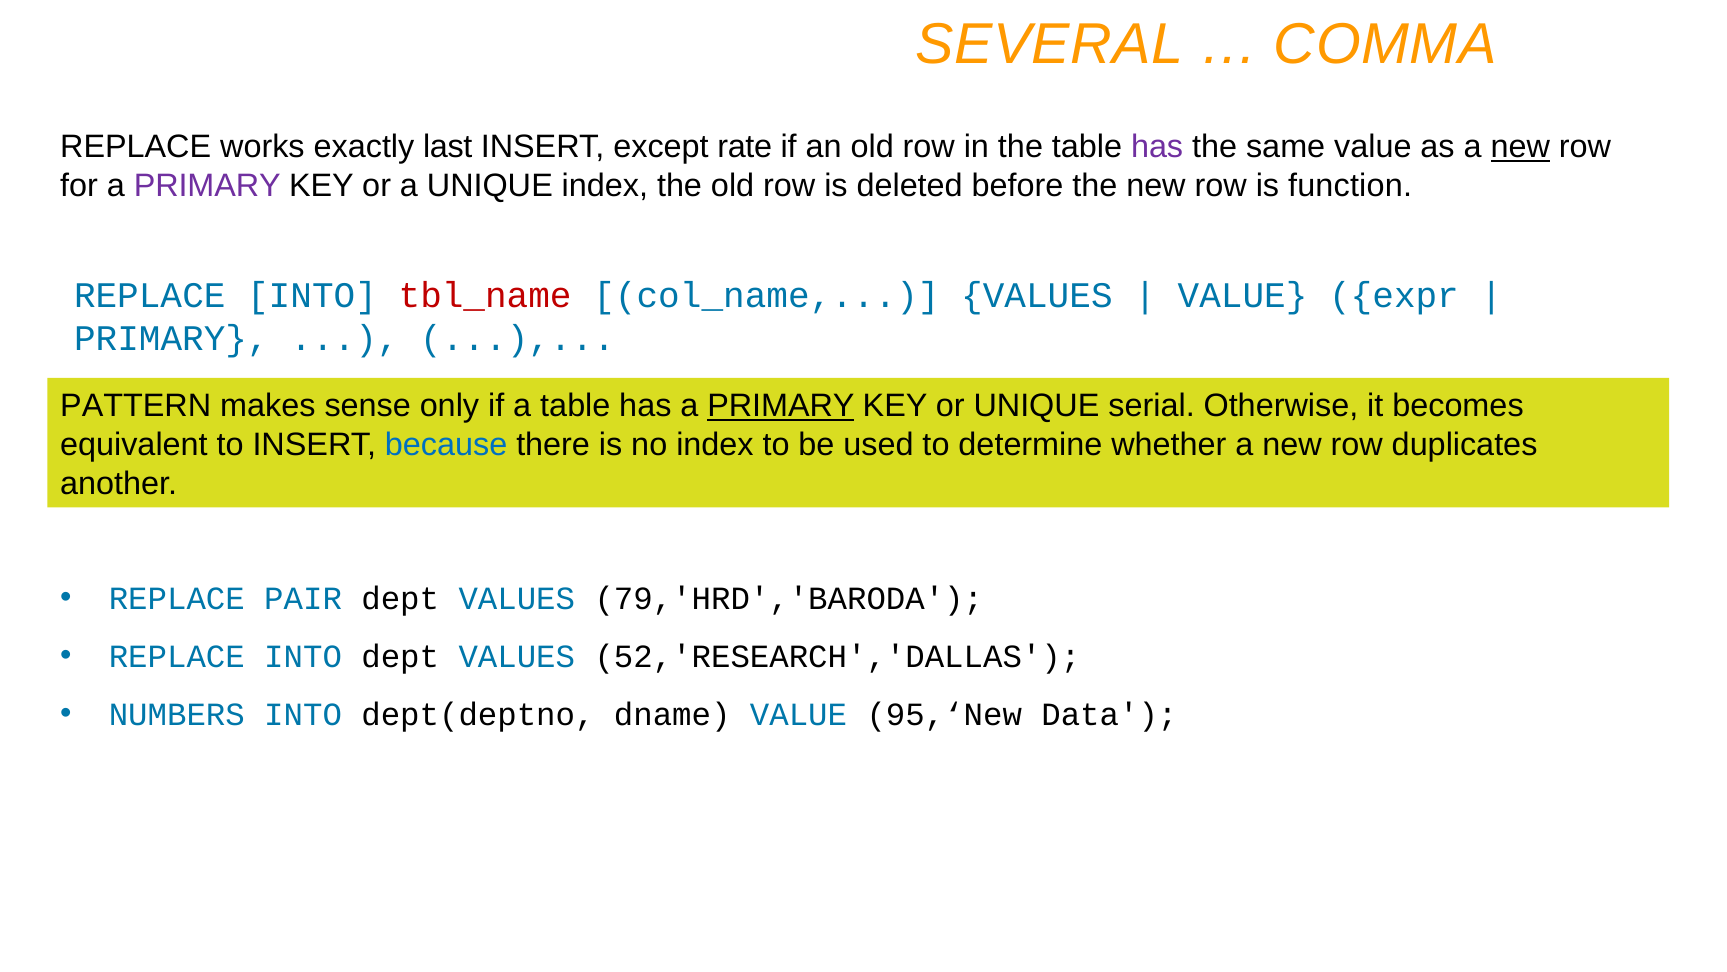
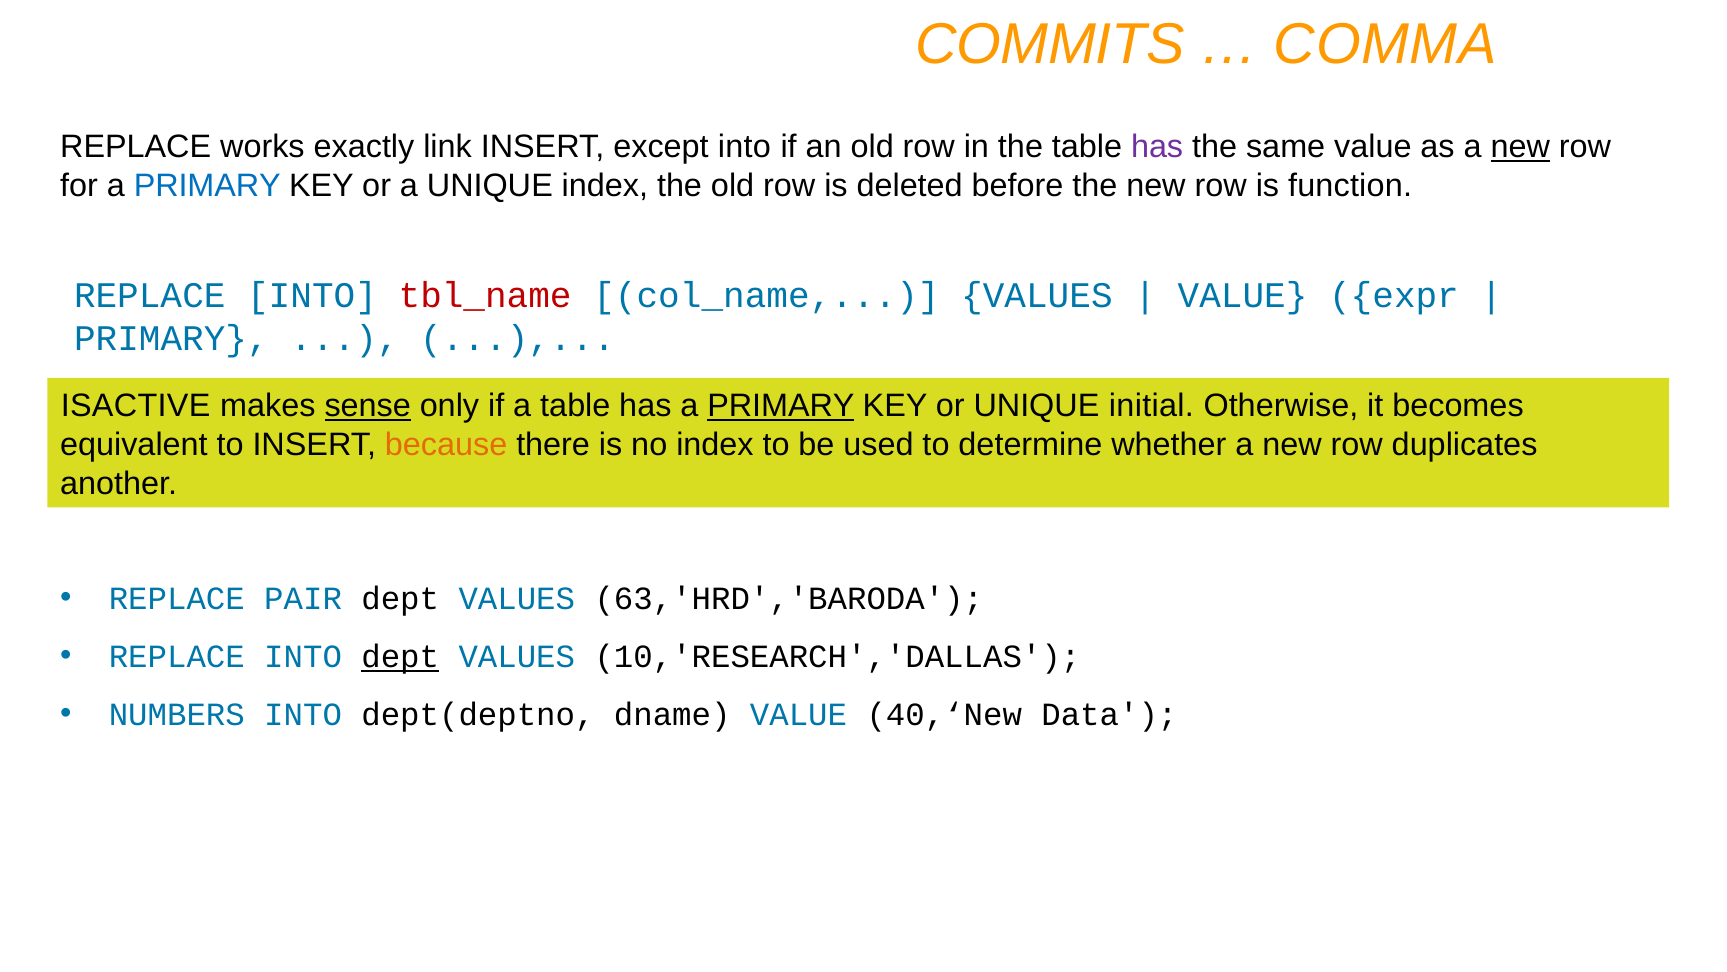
SEVERAL: SEVERAL -> COMMITS
last: last -> link
except rate: rate -> into
PRIMARY at (207, 186) colour: purple -> blue
PATTERN: PATTERN -> ISACTIVE
sense underline: none -> present
serial: serial -> initial
because colour: blue -> orange
79,'HRD','BARODA: 79,'HRD','BARODA -> 63,'HRD','BARODA
dept at (400, 656) underline: none -> present
52,'RESEARCH','DALLAS: 52,'RESEARCH','DALLAS -> 10,'RESEARCH','DALLAS
95,‘New: 95,‘New -> 40,‘New
